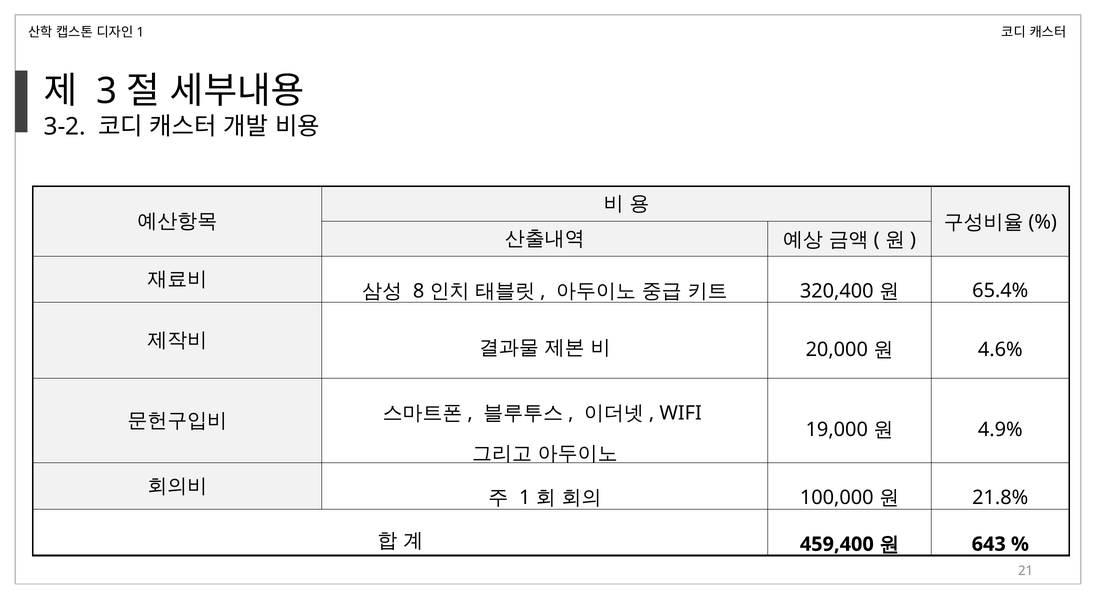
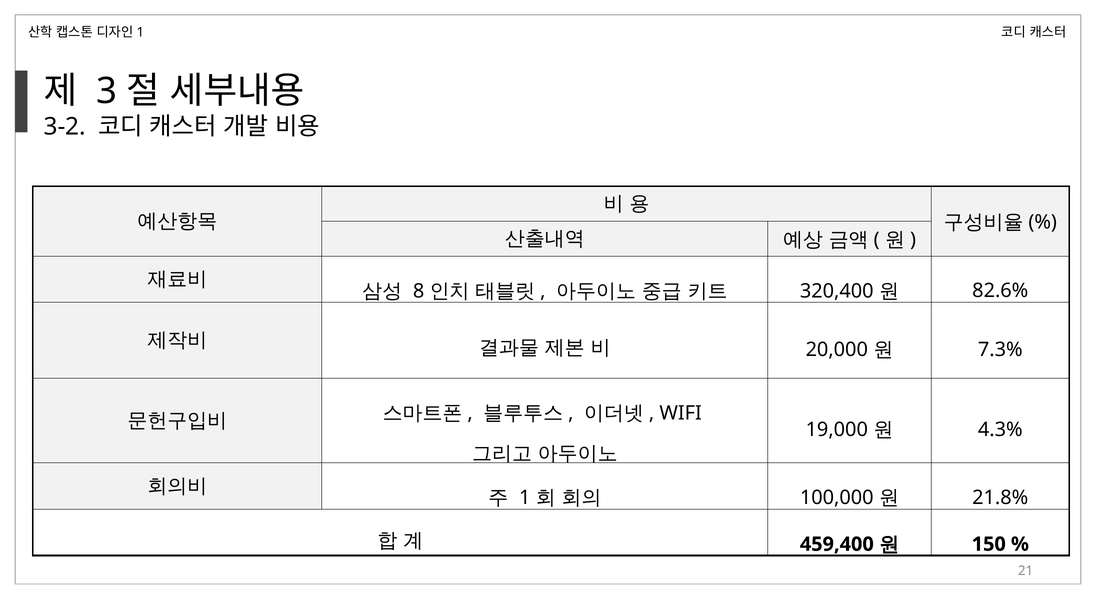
65.4%: 65.4% -> 82.6%
4.6%: 4.6% -> 7.3%
4.9%: 4.9% -> 4.3%
643: 643 -> 150
